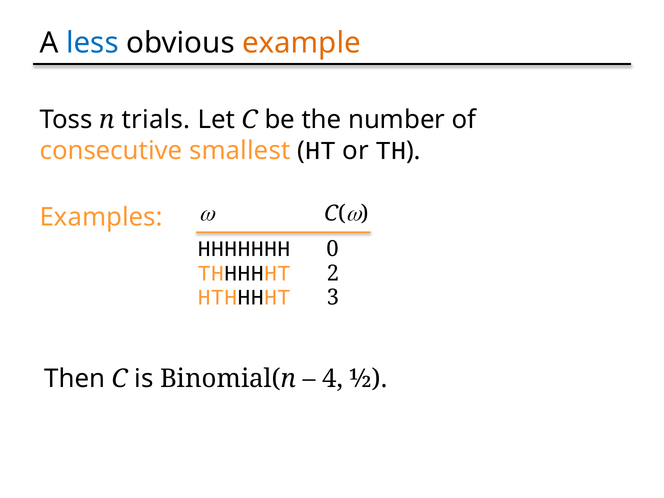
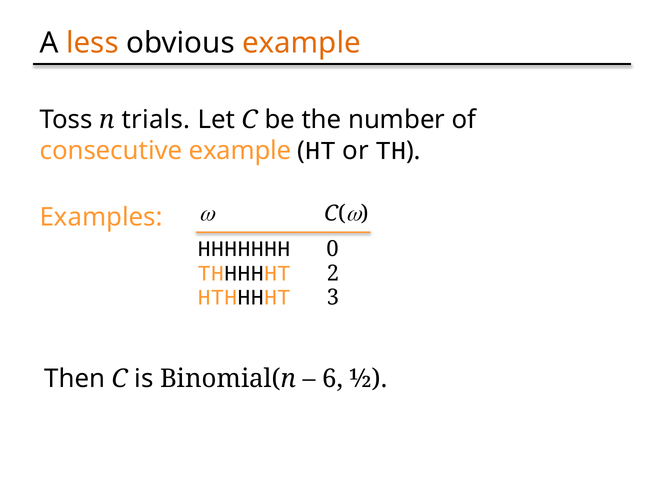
less colour: blue -> orange
consecutive smallest: smallest -> example
4: 4 -> 6
